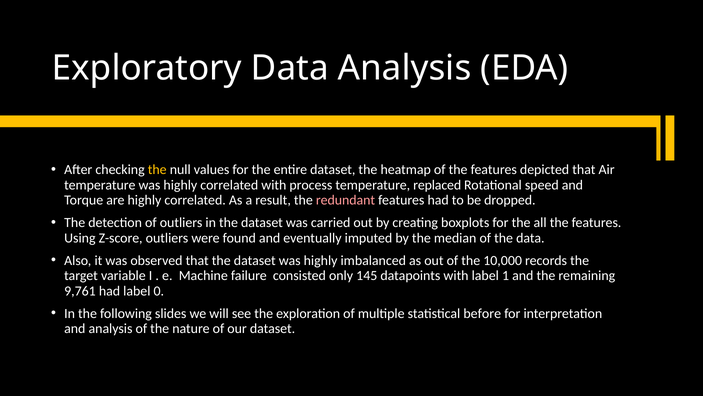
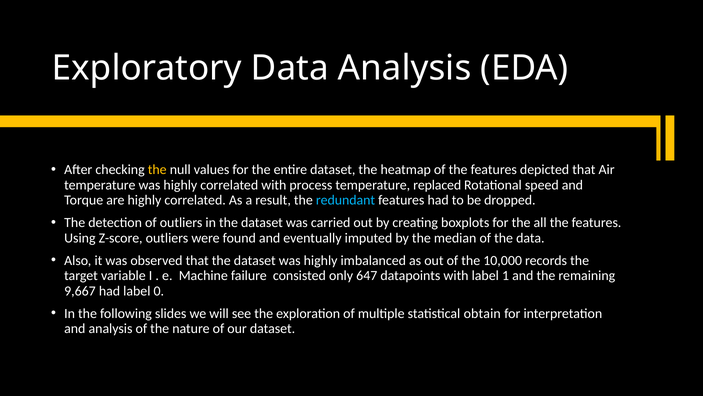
redundant colour: pink -> light blue
145: 145 -> 647
9,761: 9,761 -> 9,667
before: before -> obtain
